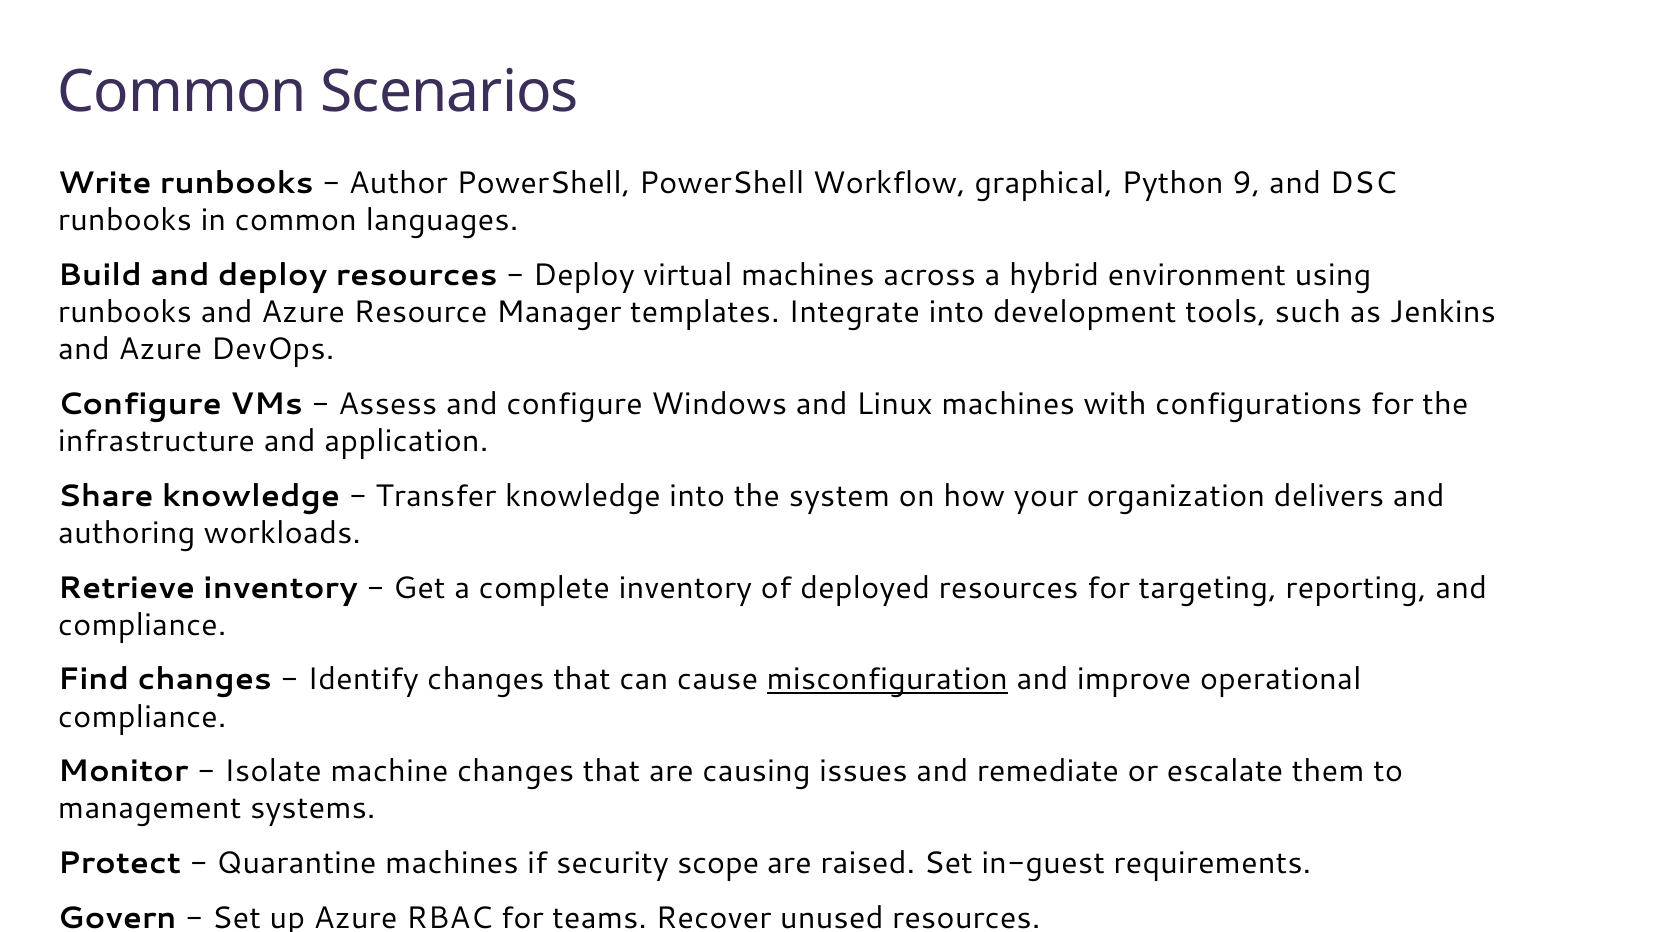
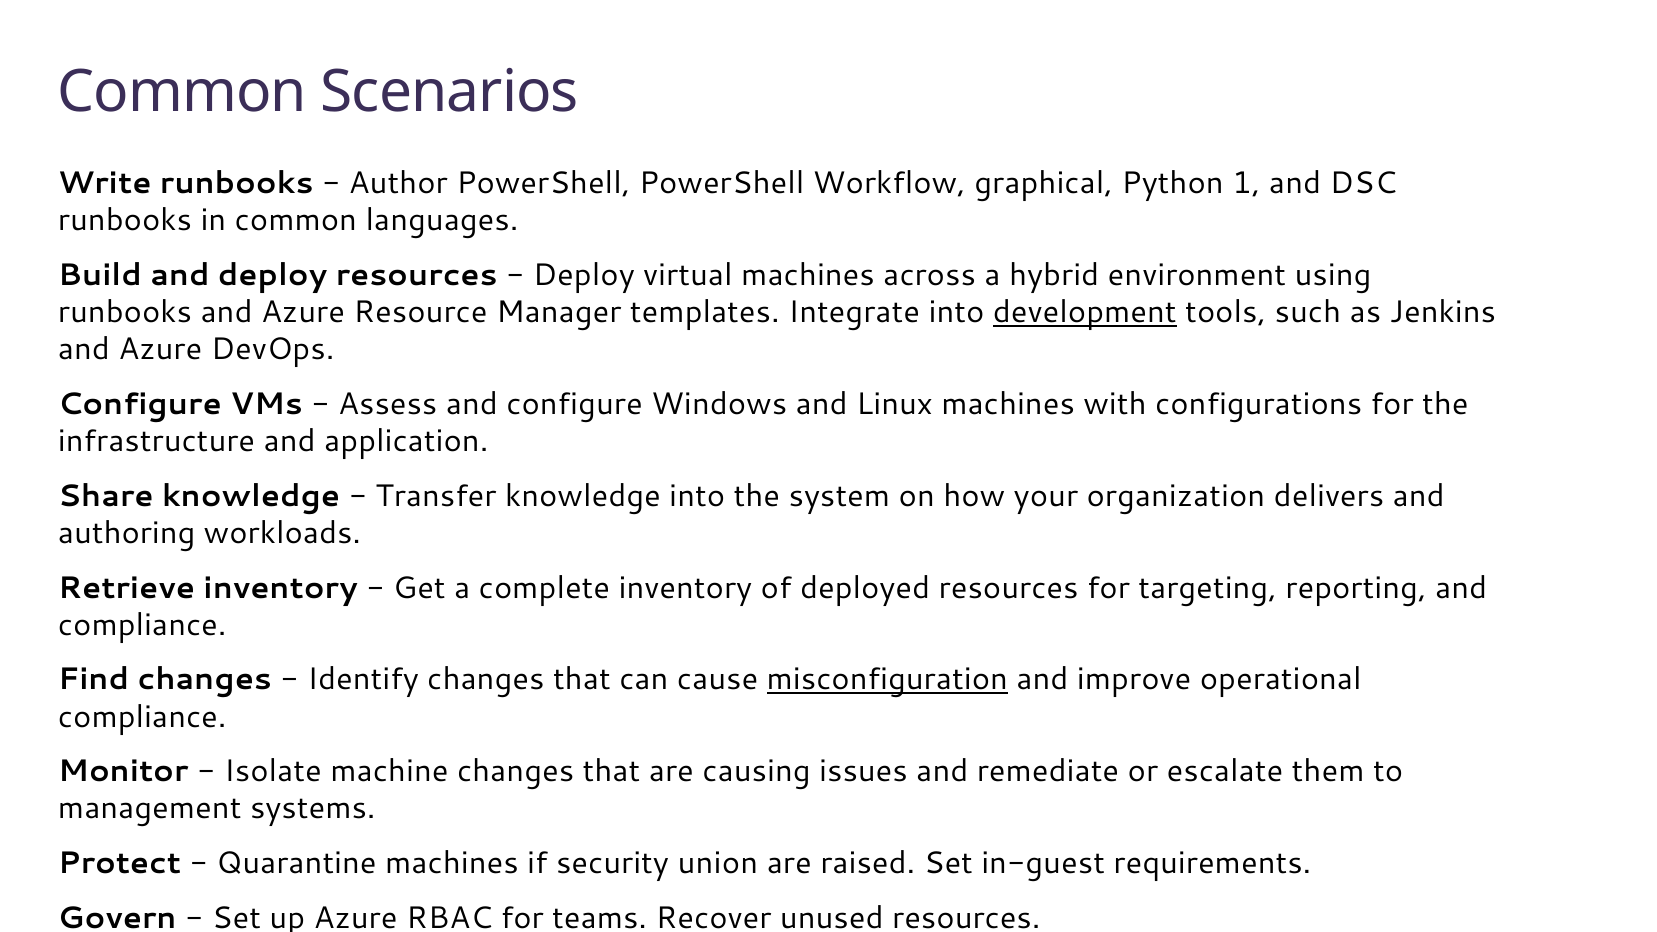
9: 9 -> 1
development underline: none -> present
scope: scope -> union
